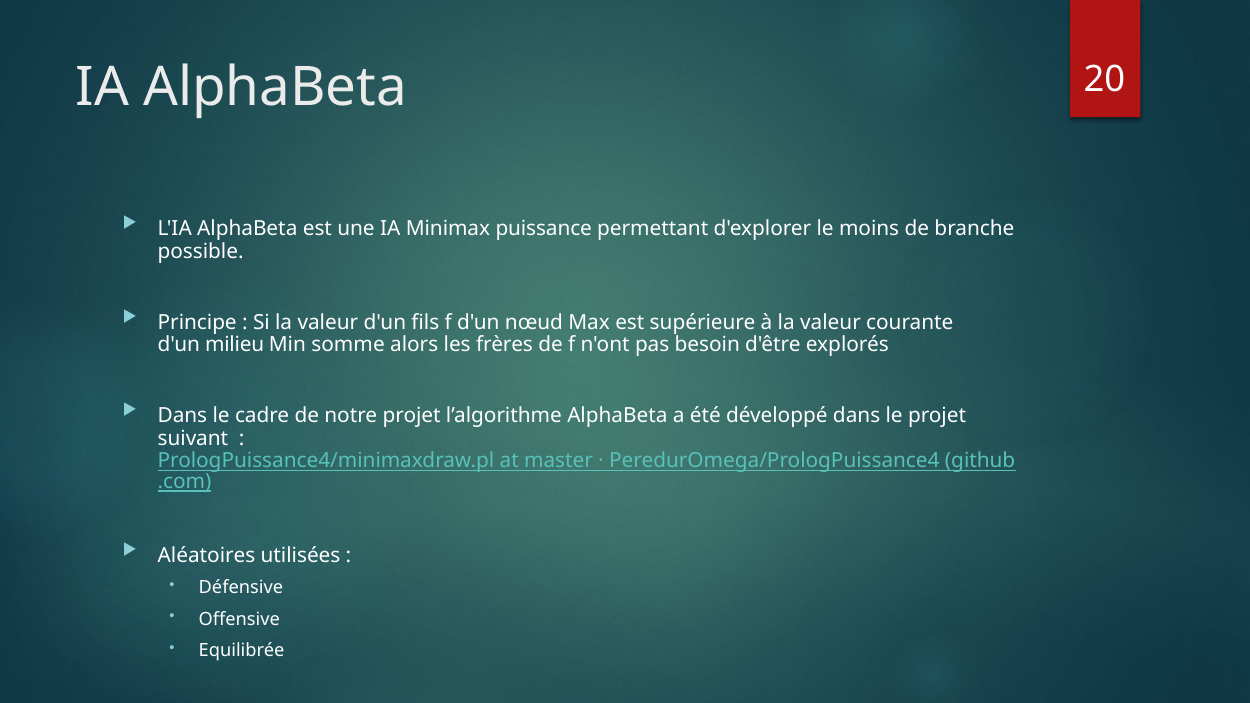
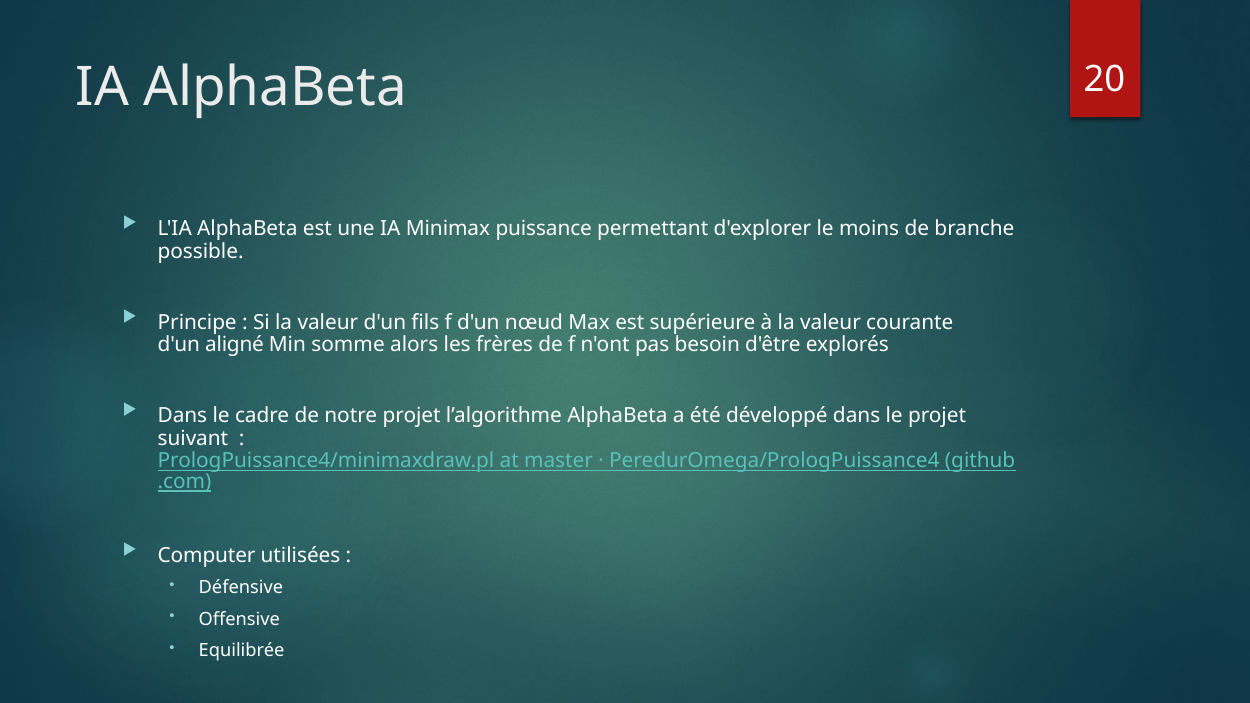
milieu: milieu -> aligné
Aléatoires: Aléatoires -> Computer
